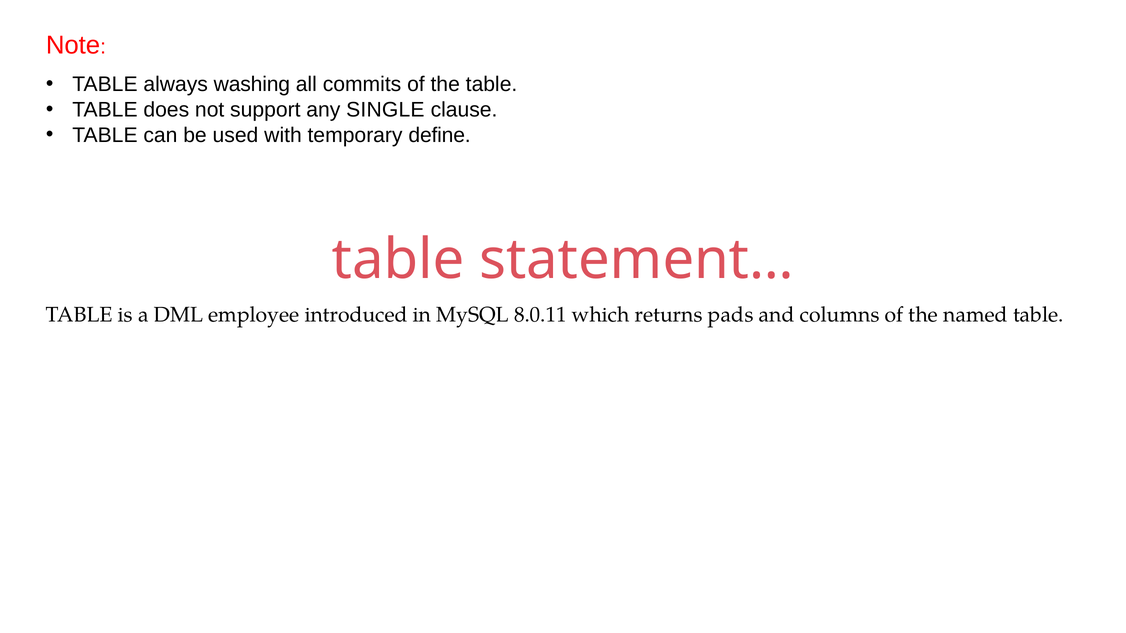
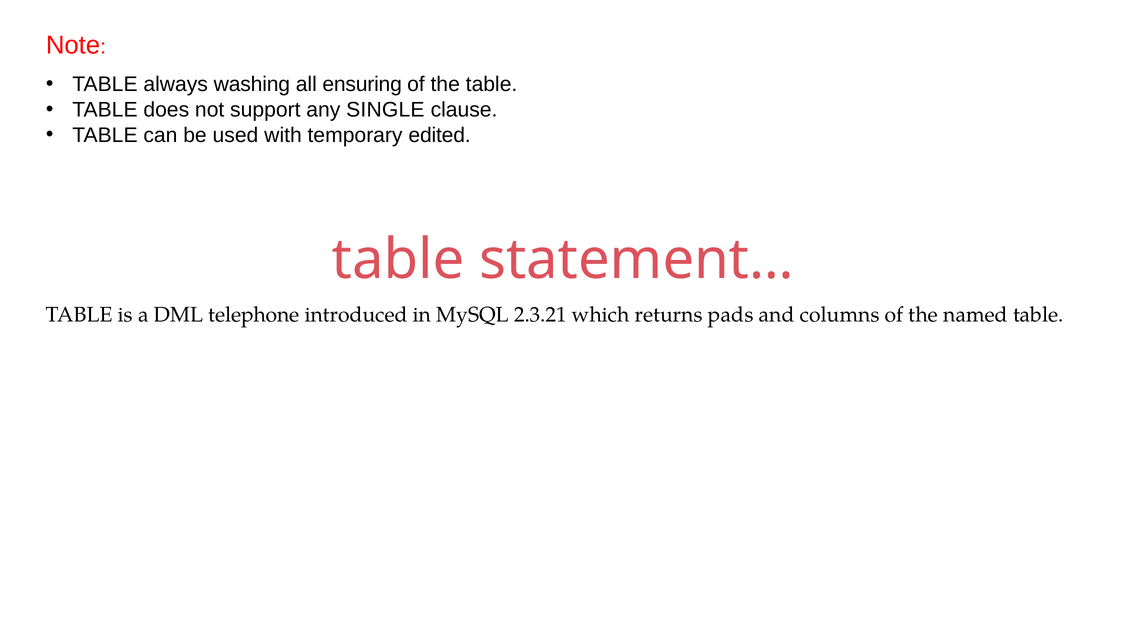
commits: commits -> ensuring
define: define -> edited
employee: employee -> telephone
8.0.11: 8.0.11 -> 2.3.21
